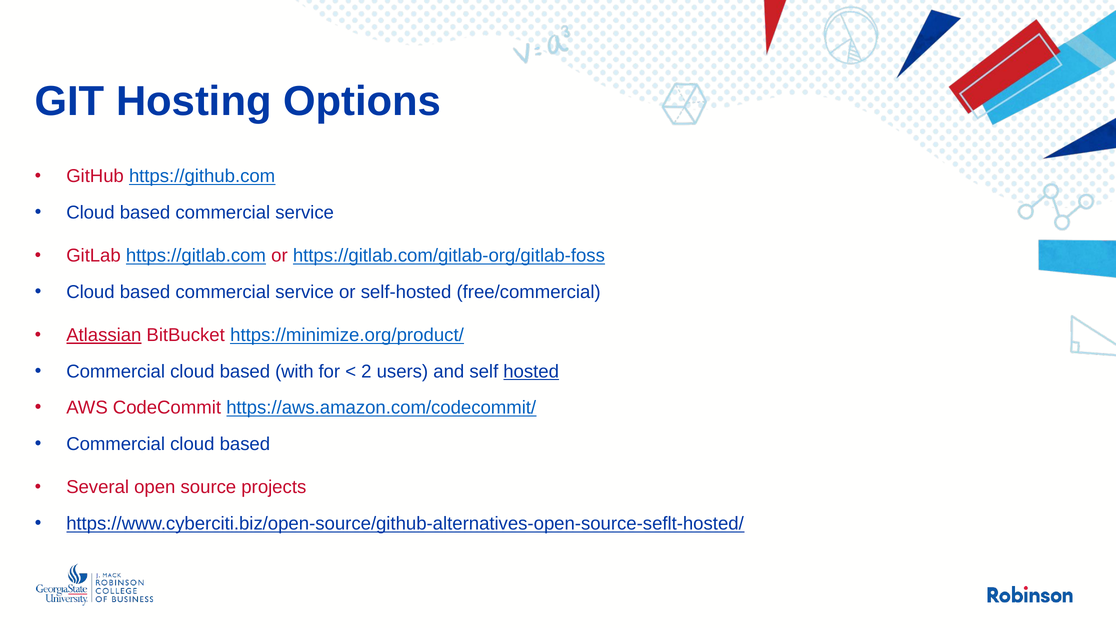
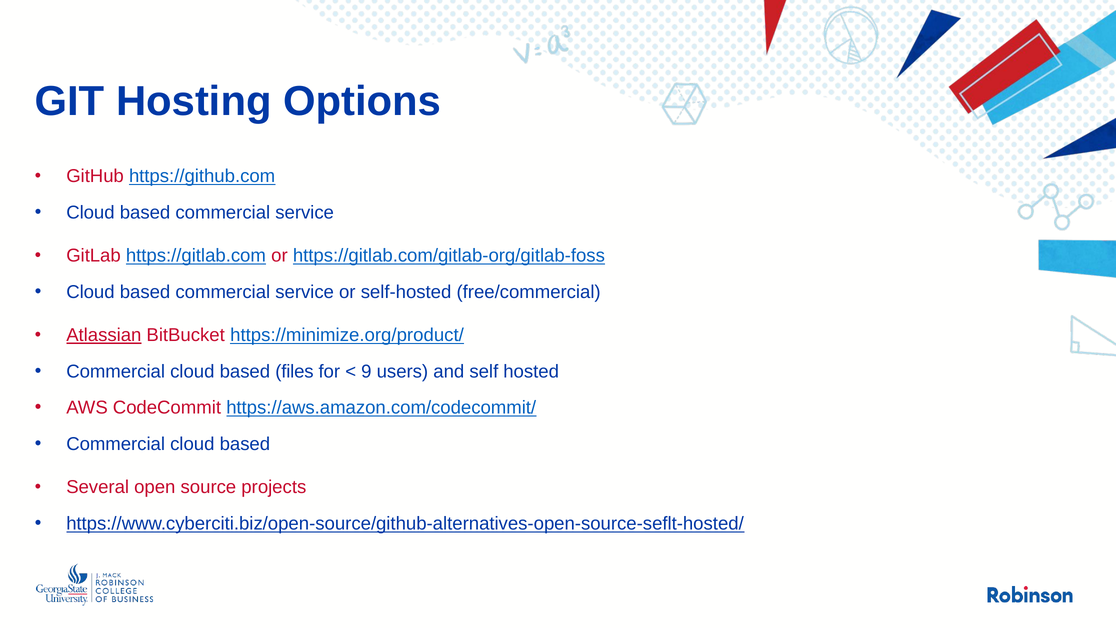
with: with -> files
2: 2 -> 9
hosted underline: present -> none
